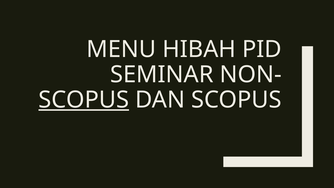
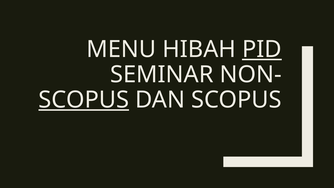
PID underline: none -> present
